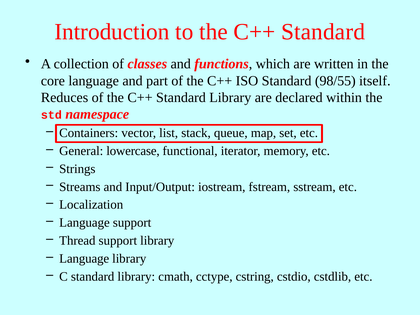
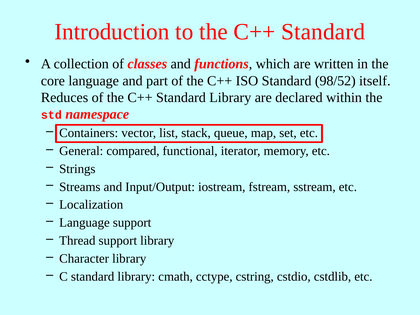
98/55: 98/55 -> 98/52
lowercase: lowercase -> compared
Language at (84, 259): Language -> Character
